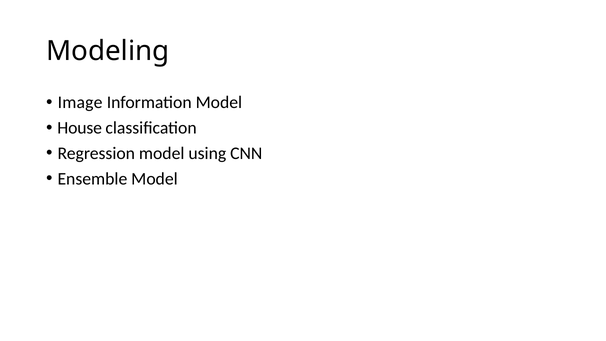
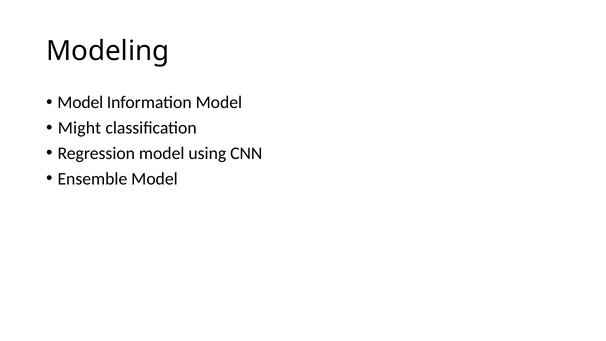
Image at (80, 102): Image -> Model
House: House -> Might
